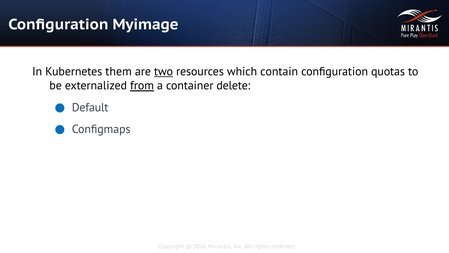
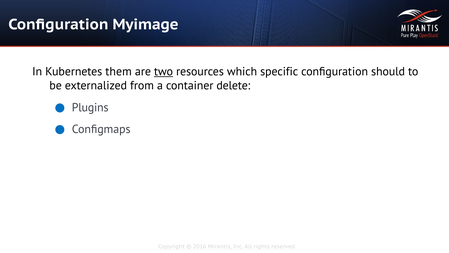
contain: contain -> specific
quotas: quotas -> should
from underline: present -> none
Default: Default -> Plugins
